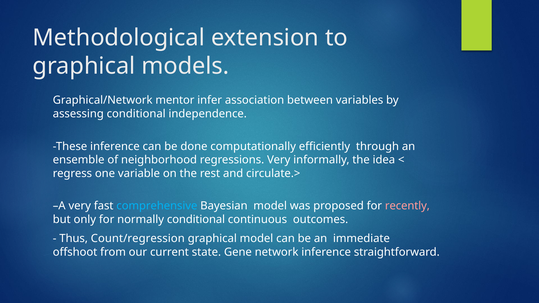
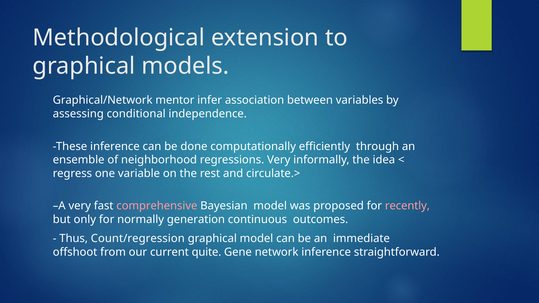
comprehensive colour: light blue -> pink
normally conditional: conditional -> generation
state: state -> quite
